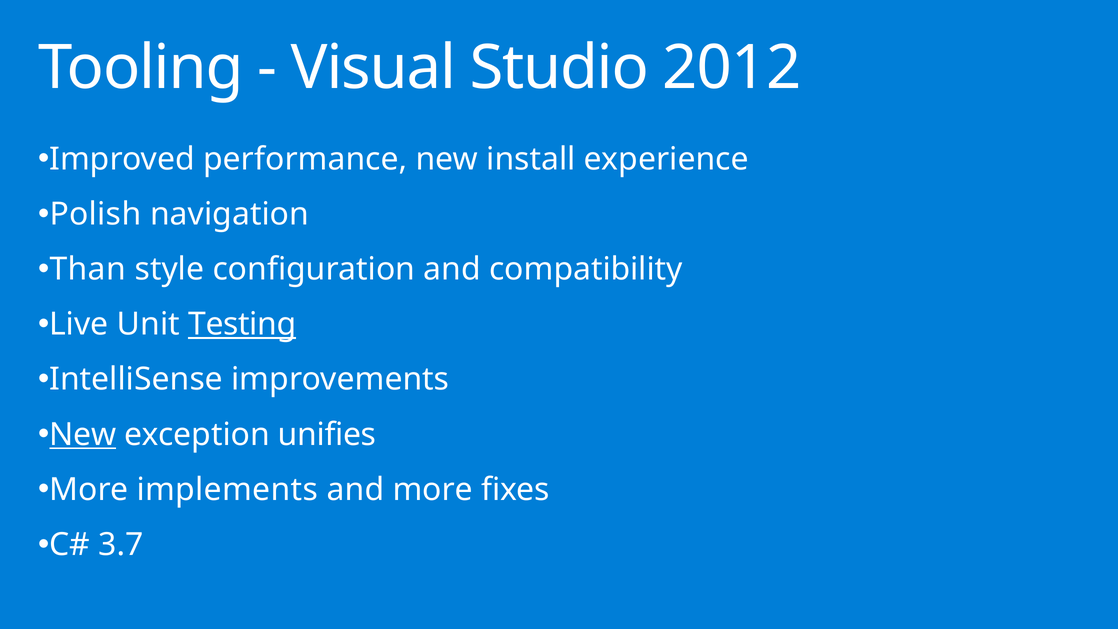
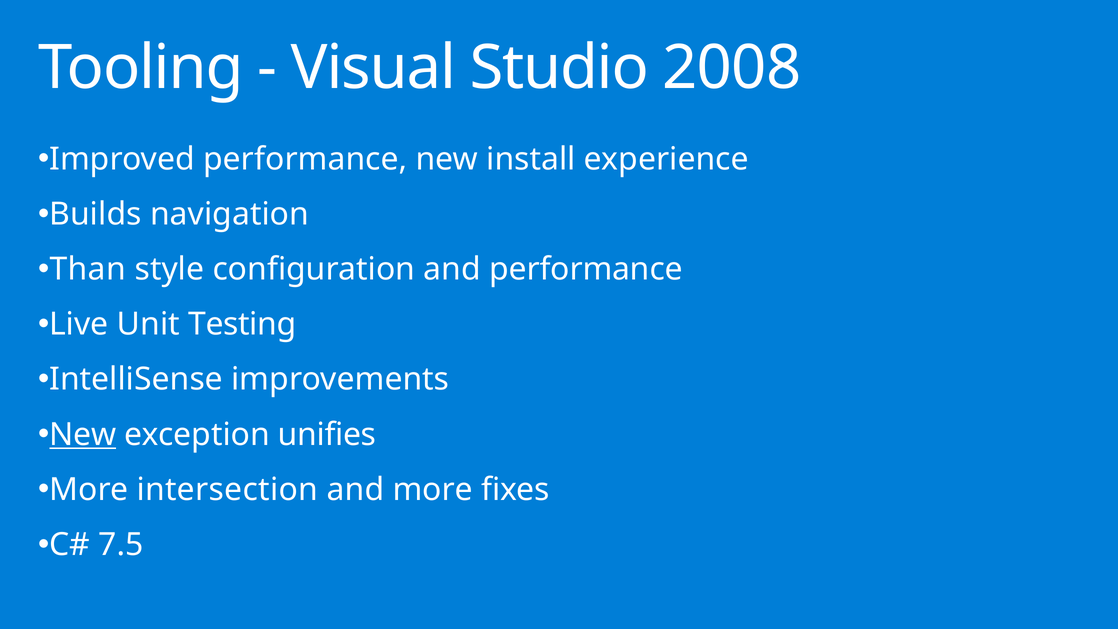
2012: 2012 -> 2008
Polish: Polish -> Builds
and compatibility: compatibility -> performance
Testing underline: present -> none
implements: implements -> intersection
3.7: 3.7 -> 7.5
